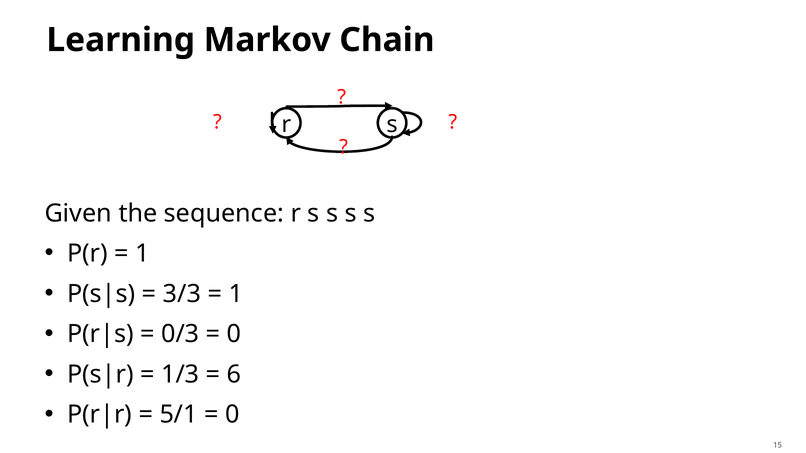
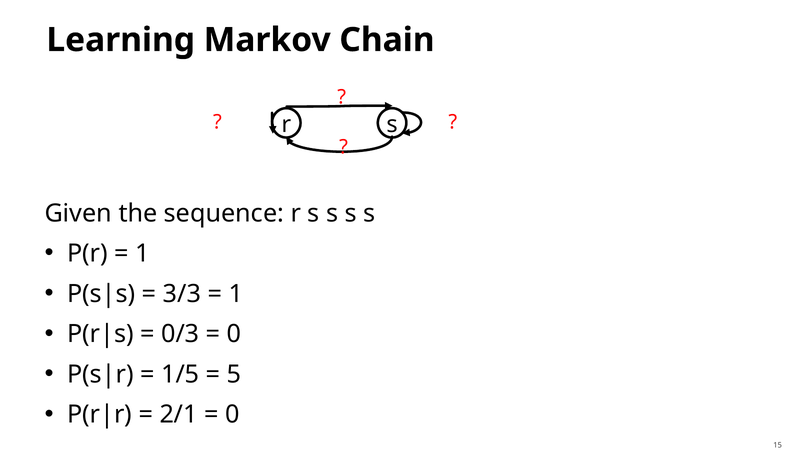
1/3: 1/3 -> 1/5
6: 6 -> 5
5/1: 5/1 -> 2/1
